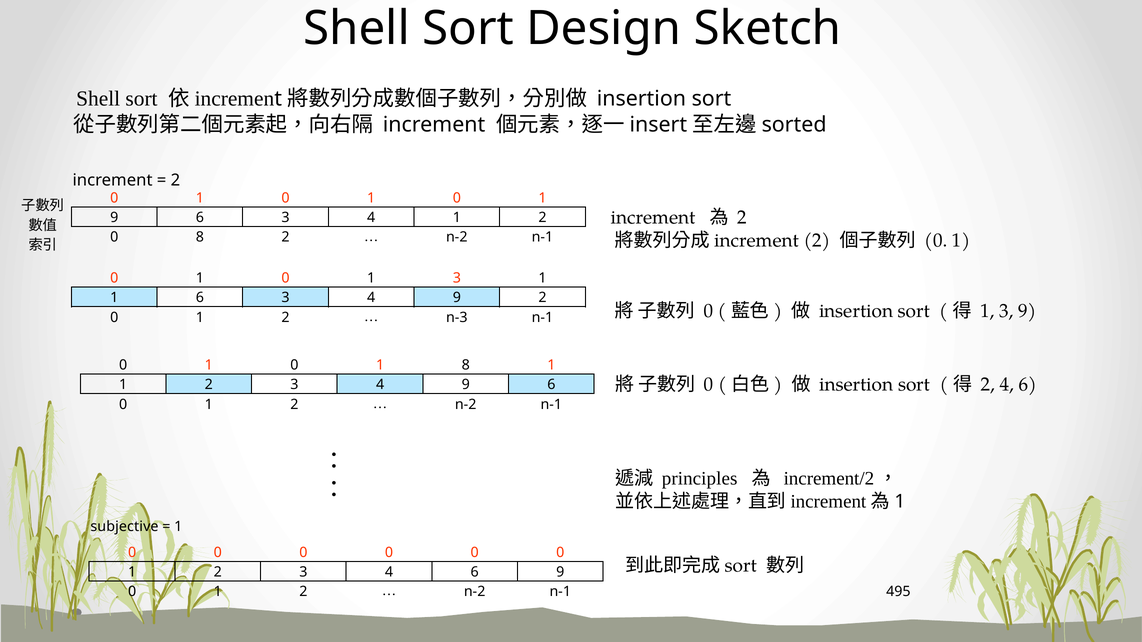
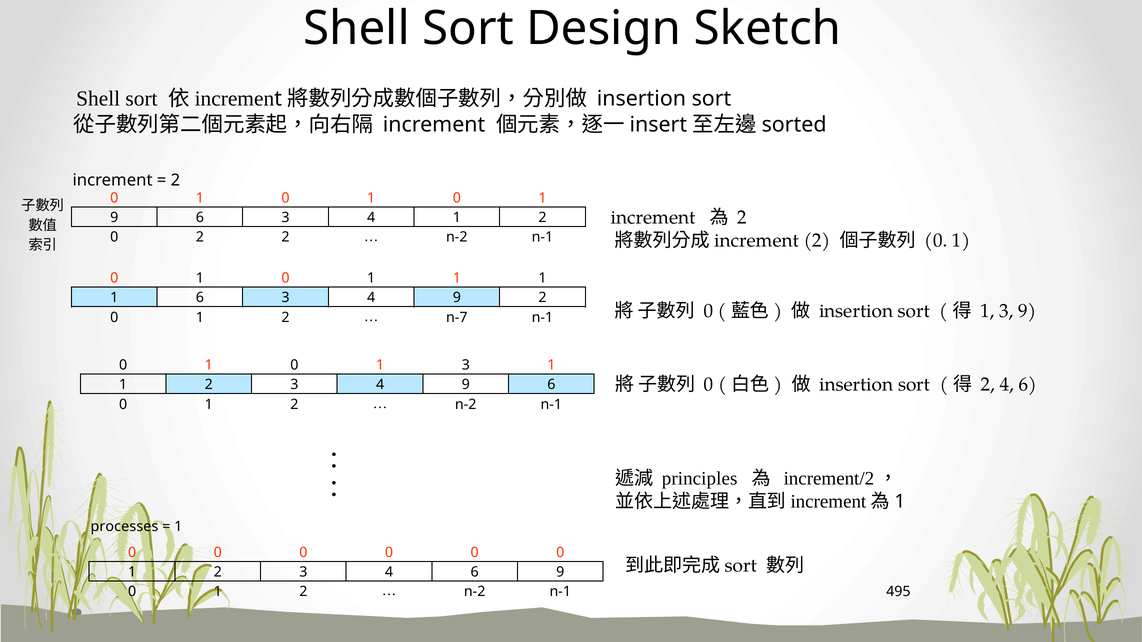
0 8: 8 -> 2
0 1 3: 3 -> 1
n-3: n-3 -> n-7
0 1 8: 8 -> 3
subjective: subjective -> processes
